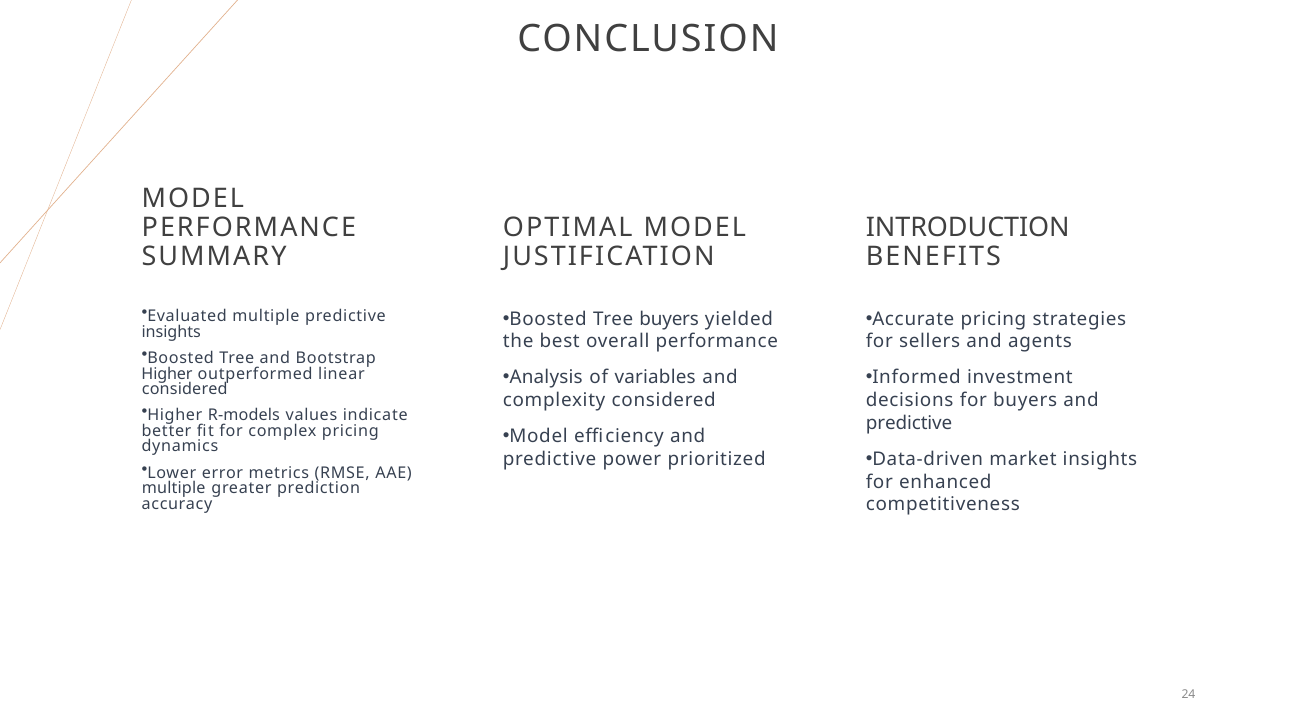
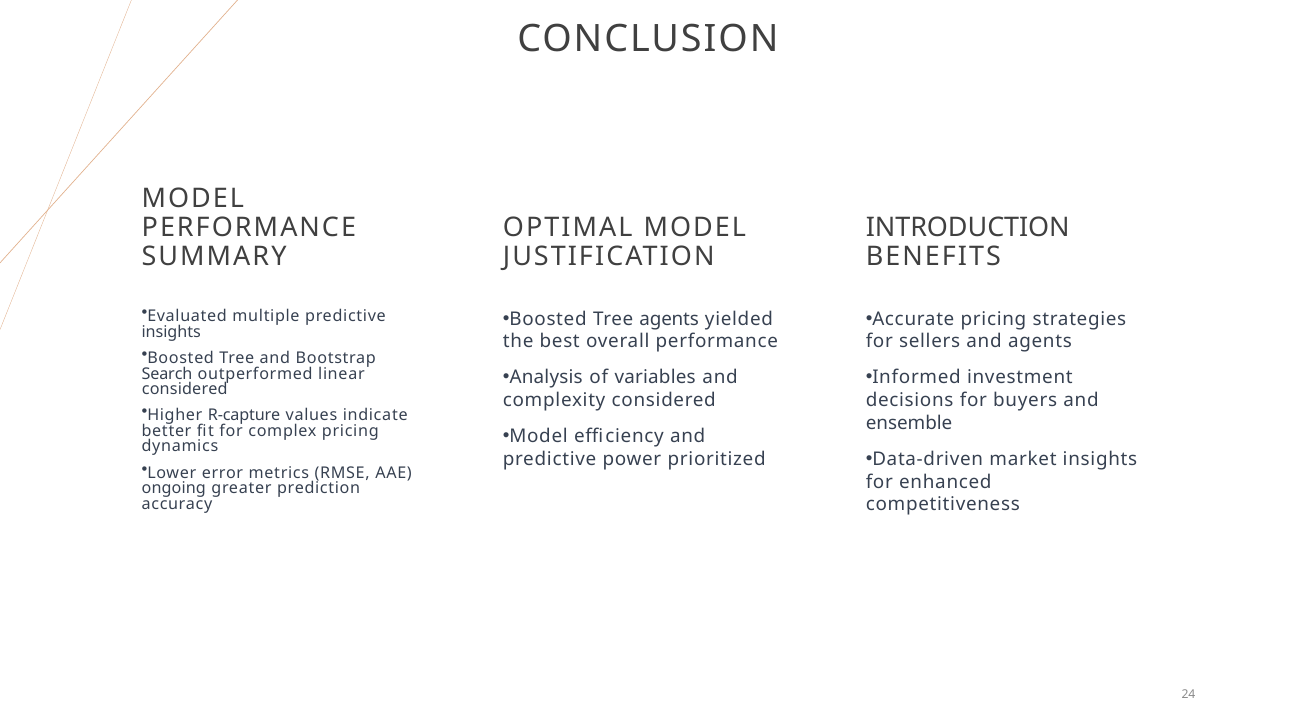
Tree buyers: buyers -> agents
Higher at (167, 374): Higher -> Search
R-models: R-models -> R-capture
predictive at (909, 423): predictive -> ensemble
multiple at (174, 488): multiple -> ongoing
